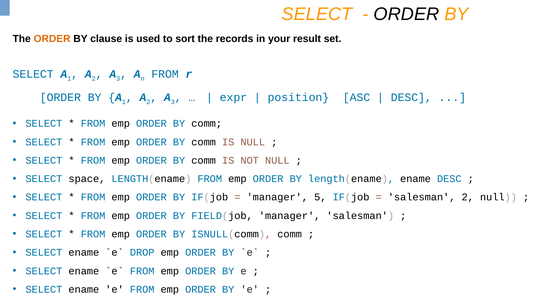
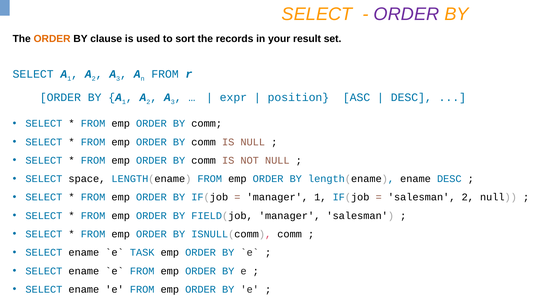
ORDER at (407, 14) colour: black -> purple
manager 5: 5 -> 1
DROP: DROP -> TASK
